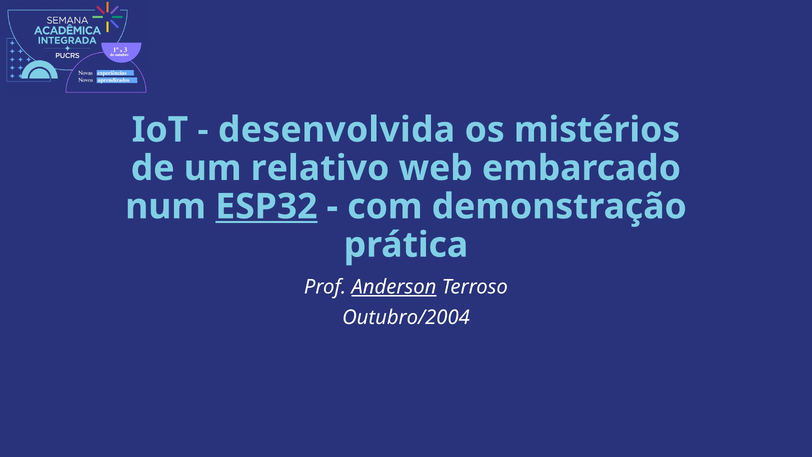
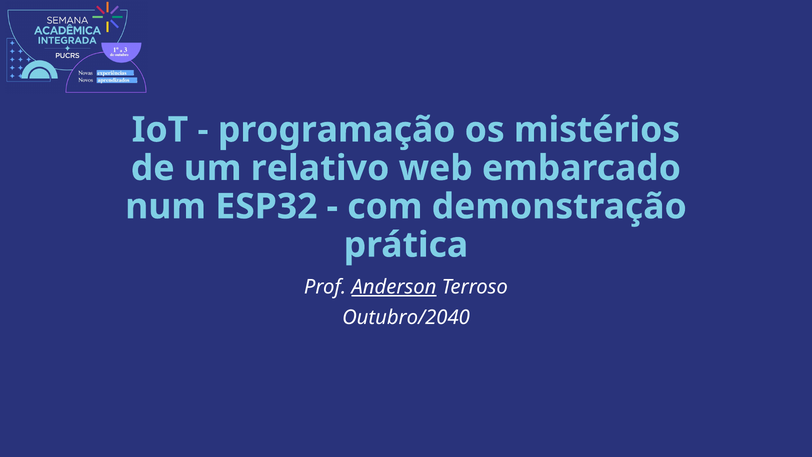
desenvolvida: desenvolvida -> programação
ESP32 underline: present -> none
Outubro/2004: Outubro/2004 -> Outubro/2040
